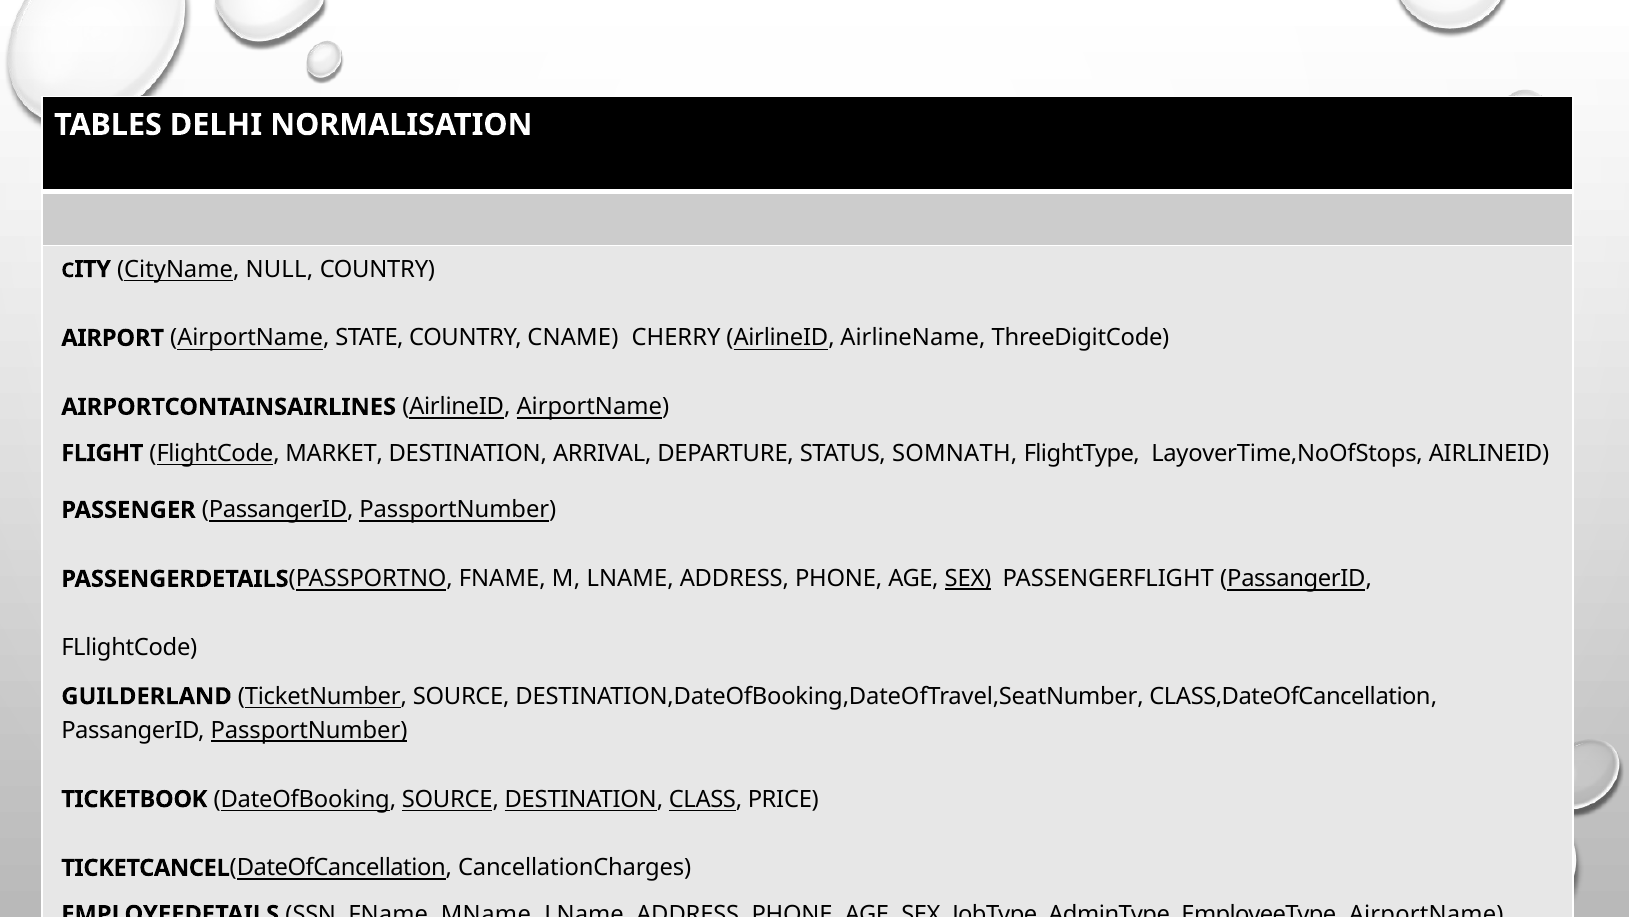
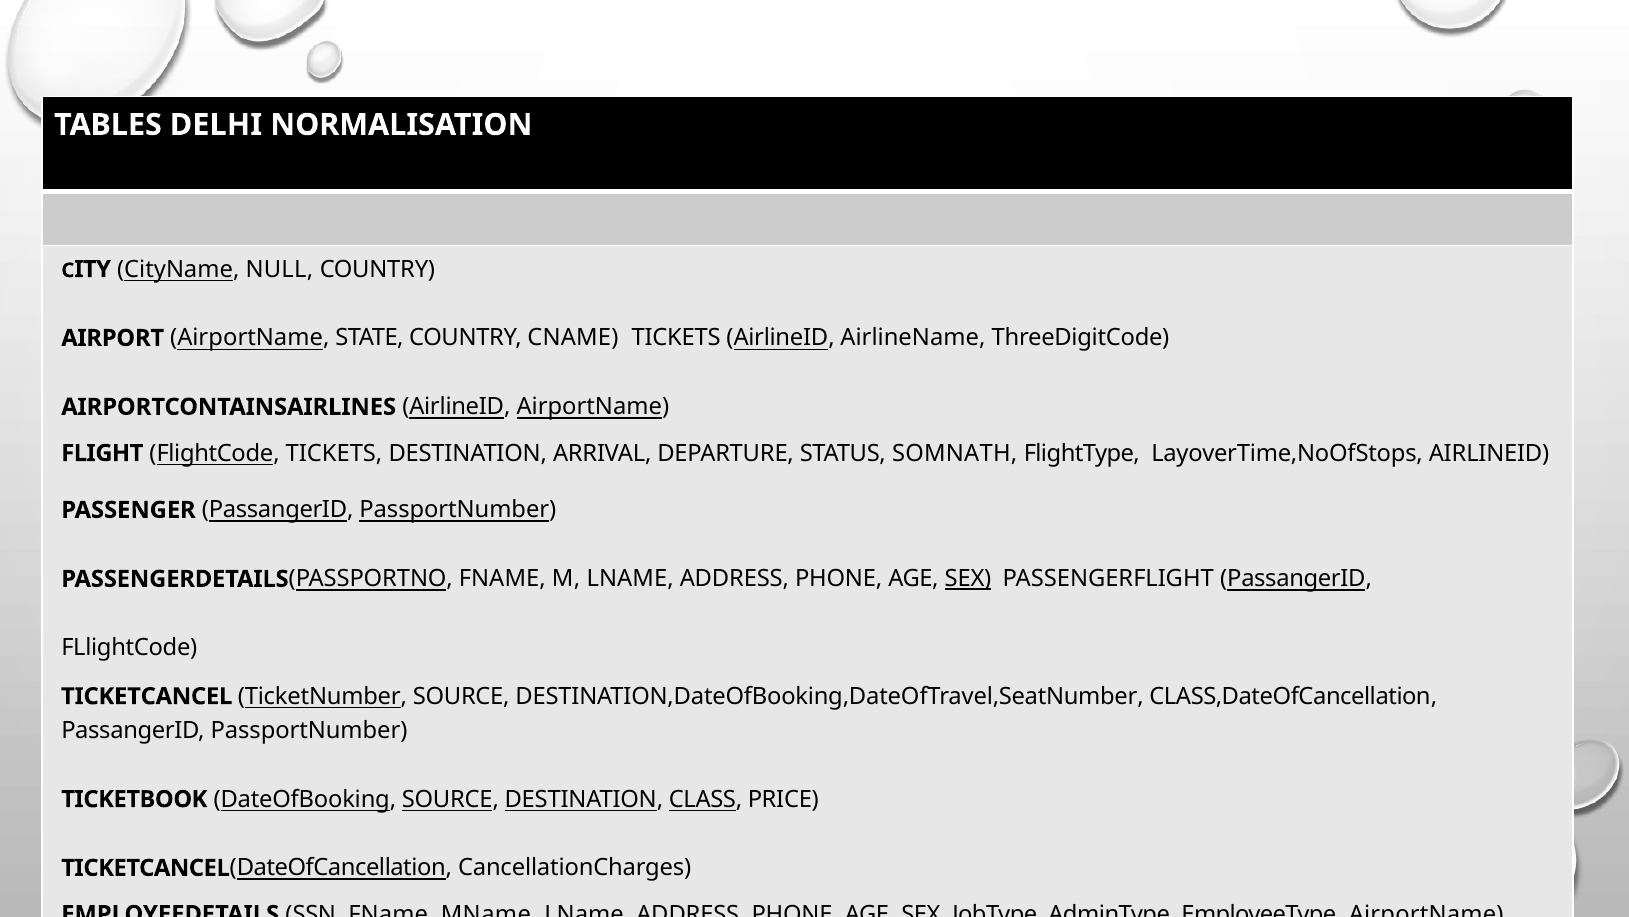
CNAME CHERRY: CHERRY -> TICKETS
FlightCode MARKET: MARKET -> TICKETS
GUILDERLAND: GUILDERLAND -> TICKETCANCEL
PassportNumber at (309, 730) underline: present -> none
